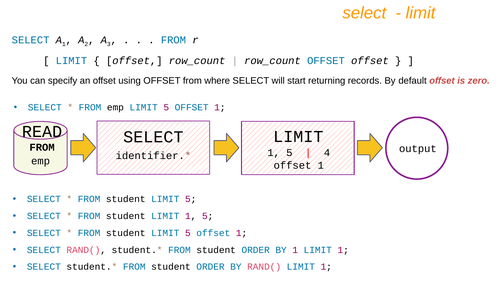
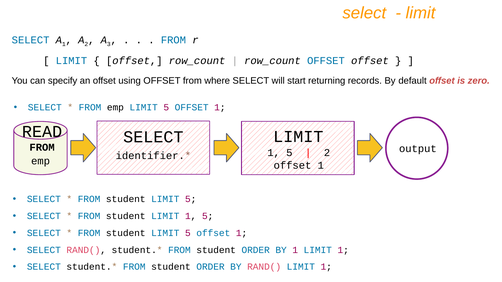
4 at (327, 153): 4 -> 2
